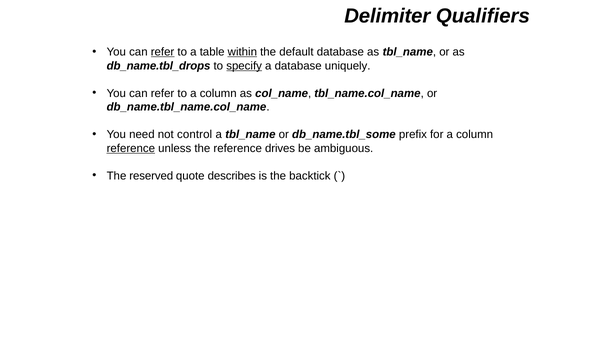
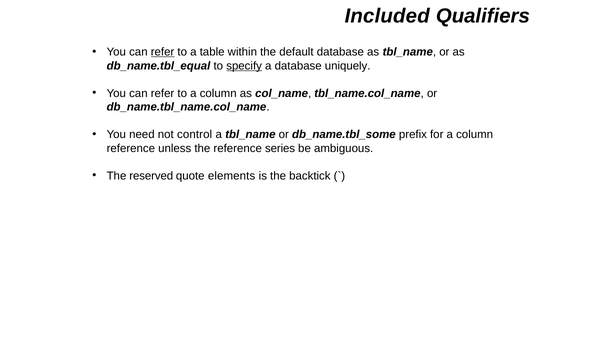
Delimiter: Delimiter -> Included
within underline: present -> none
db_name.tbl_drops: db_name.tbl_drops -> db_name.tbl_equal
reference at (131, 148) underline: present -> none
drives: drives -> series
describes: describes -> elements
